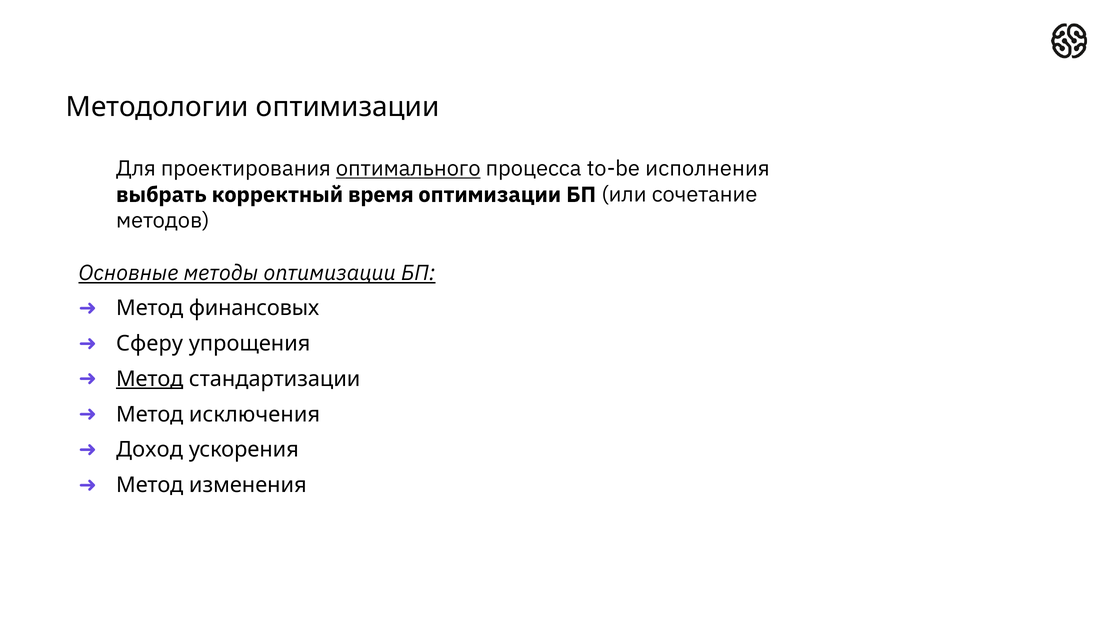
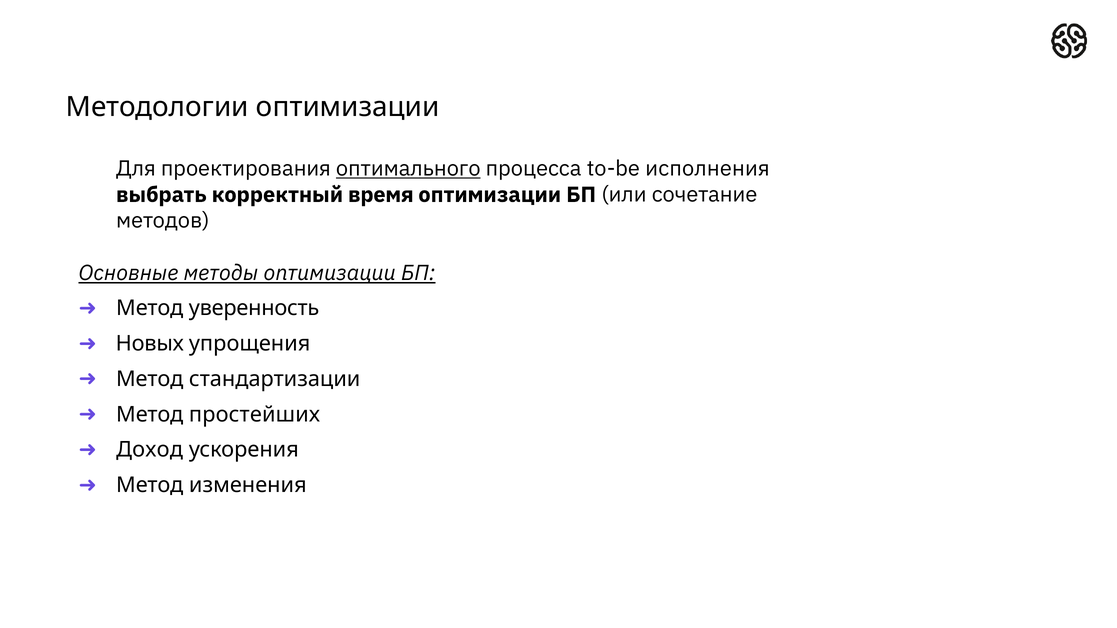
финансовых: финансовых -> уверенность
Сферу: Сферу -> Новых
Метод at (150, 379) underline: present -> none
исключения: исключения -> простейших
